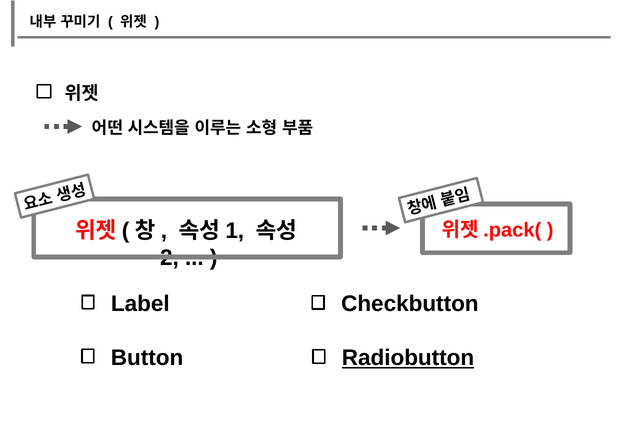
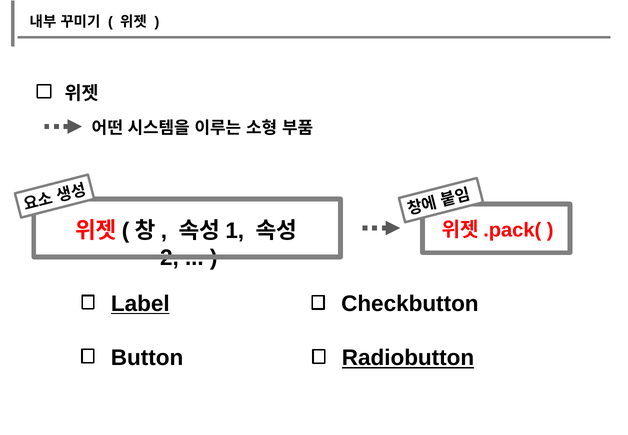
Label underline: none -> present
